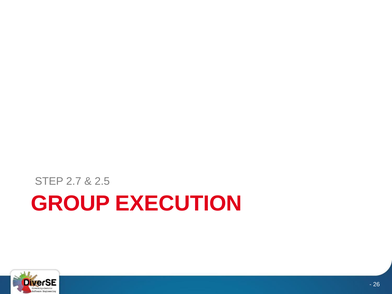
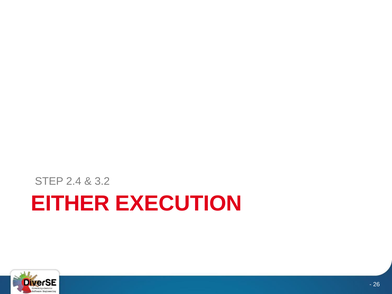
2.7: 2.7 -> 2.4
2.5: 2.5 -> 3.2
GROUP: GROUP -> EITHER
